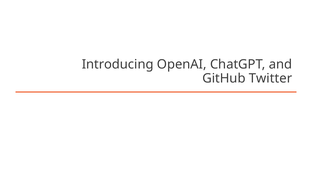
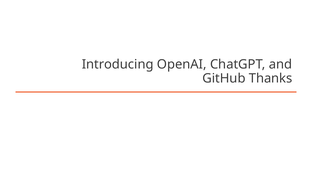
Twitter: Twitter -> Thanks
